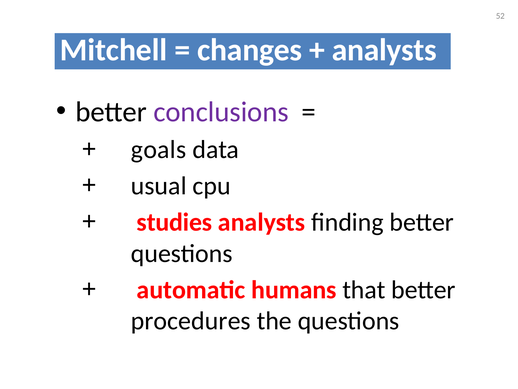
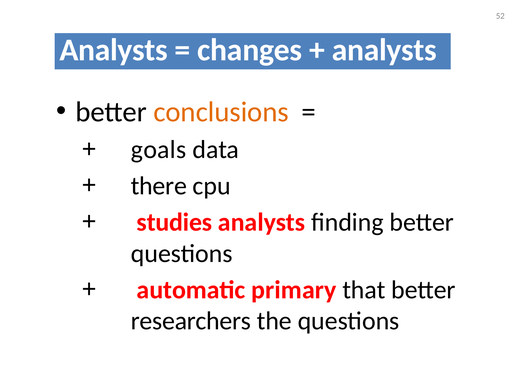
Mitchell at (114, 50): Mitchell -> Analysts
conclusions colour: purple -> orange
usual: usual -> there
humans: humans -> primary
procedures: procedures -> researchers
